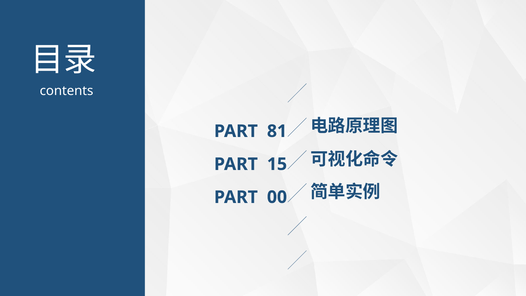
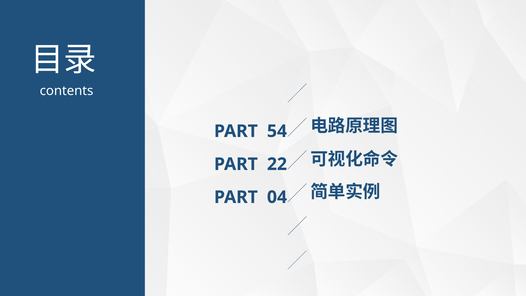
81: 81 -> 54
15: 15 -> 22
00: 00 -> 04
